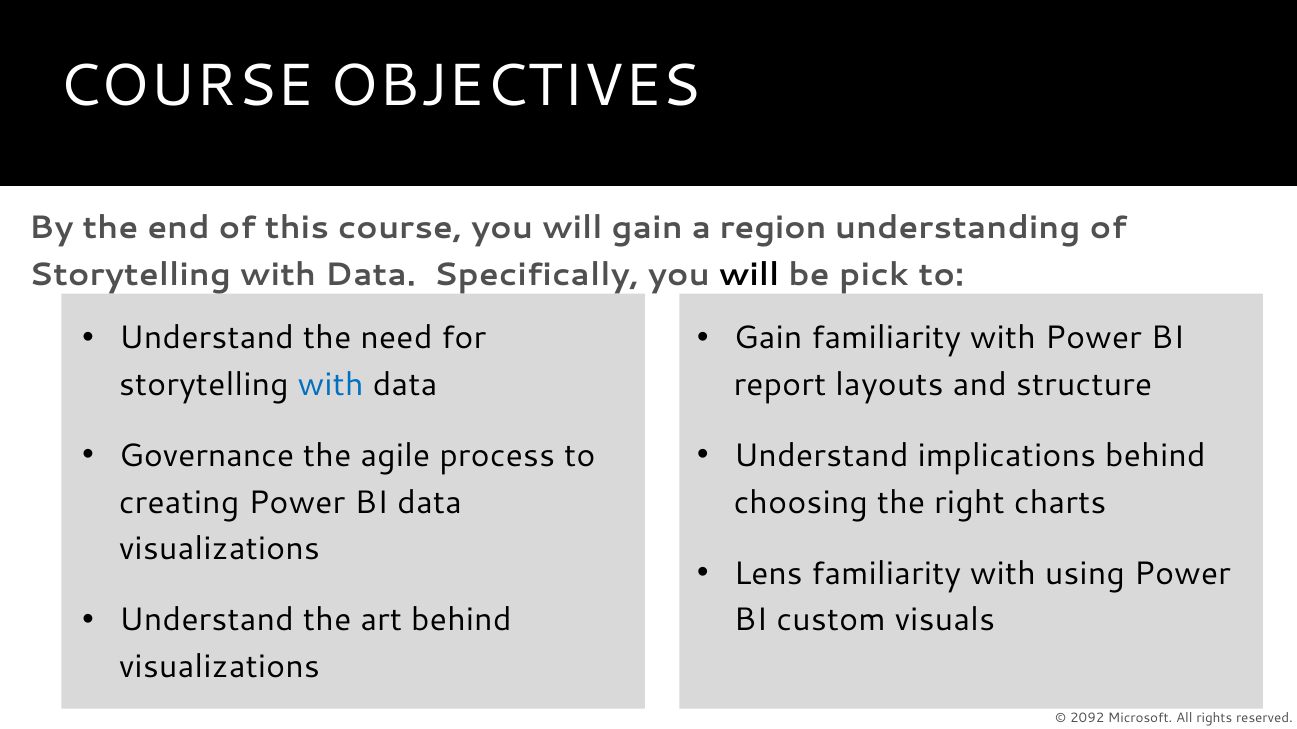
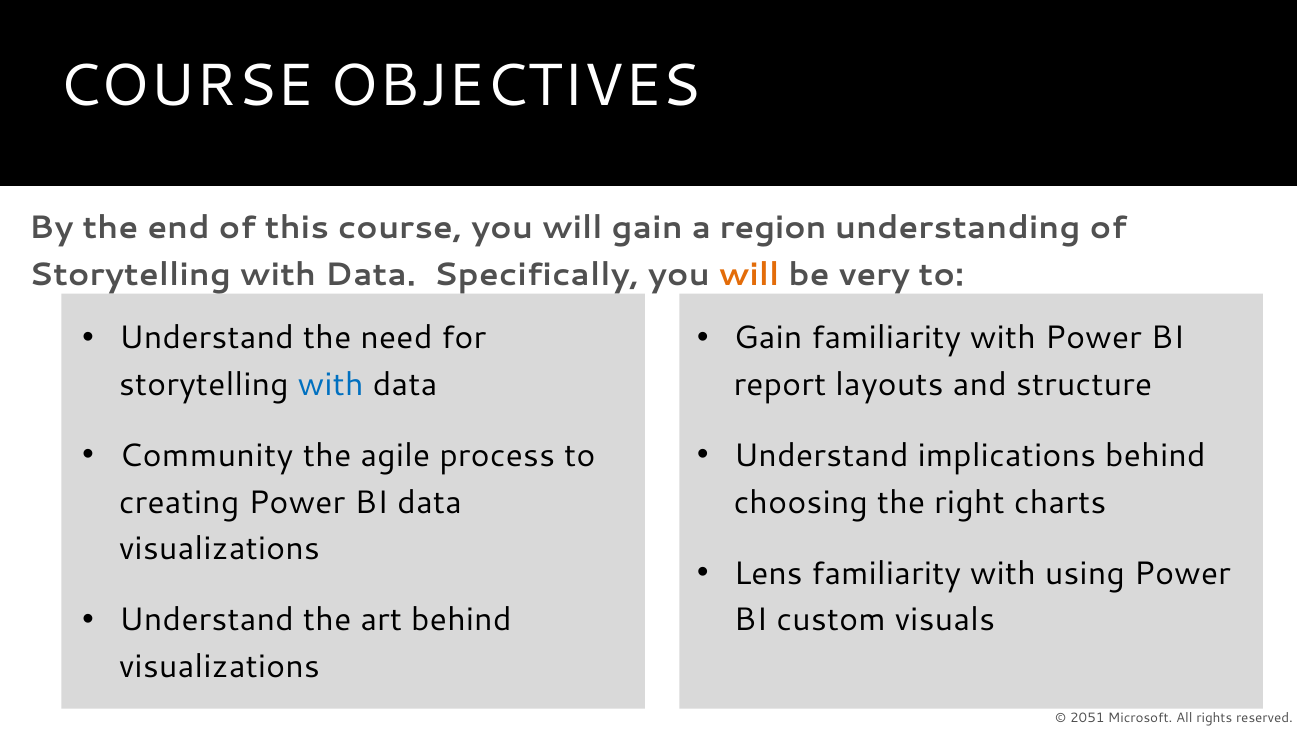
will at (749, 275) colour: black -> orange
pick: pick -> very
Governance: Governance -> Community
2092: 2092 -> 2051
